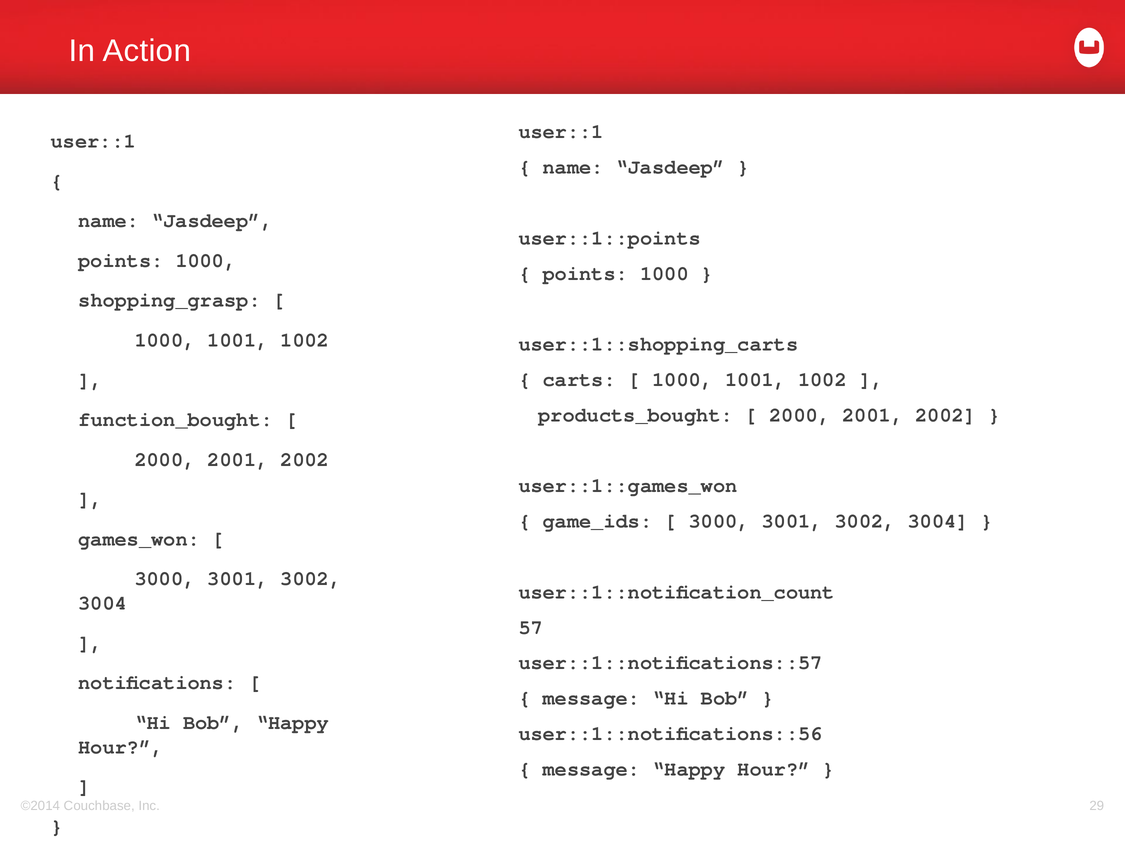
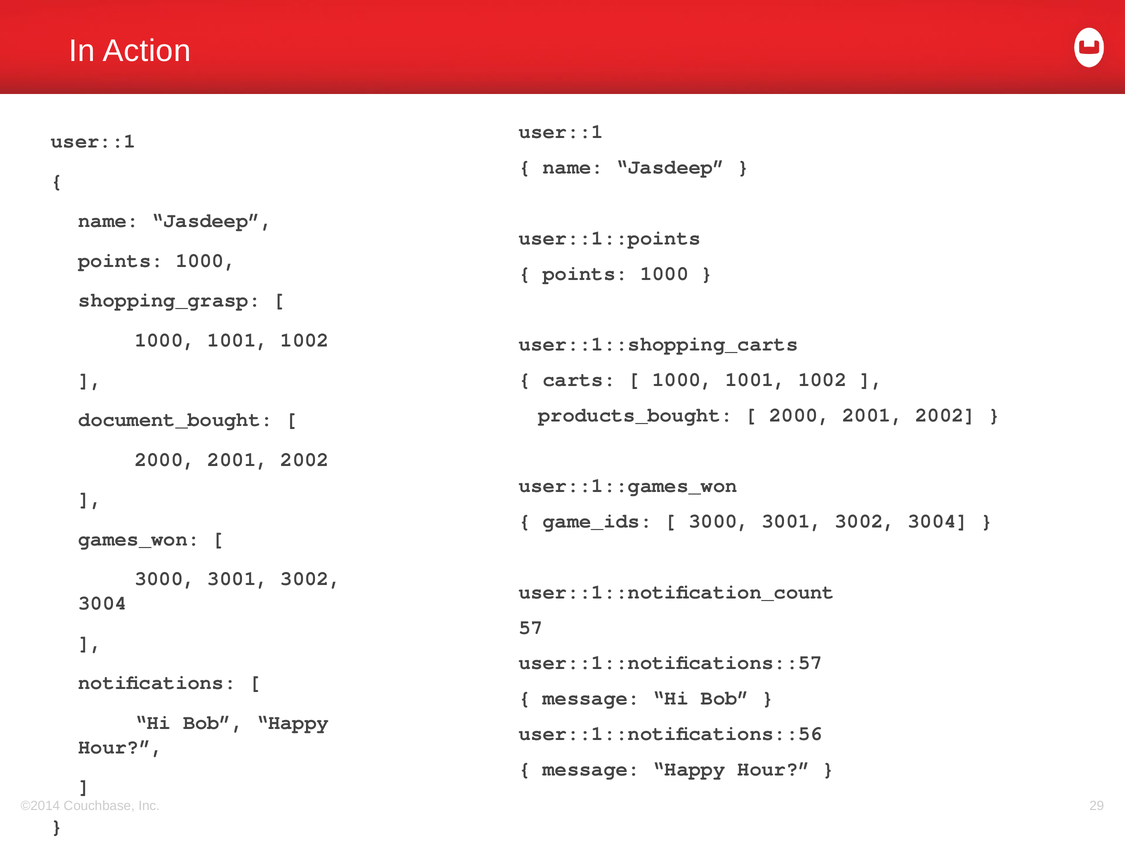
function_bought: function_bought -> document_bought
